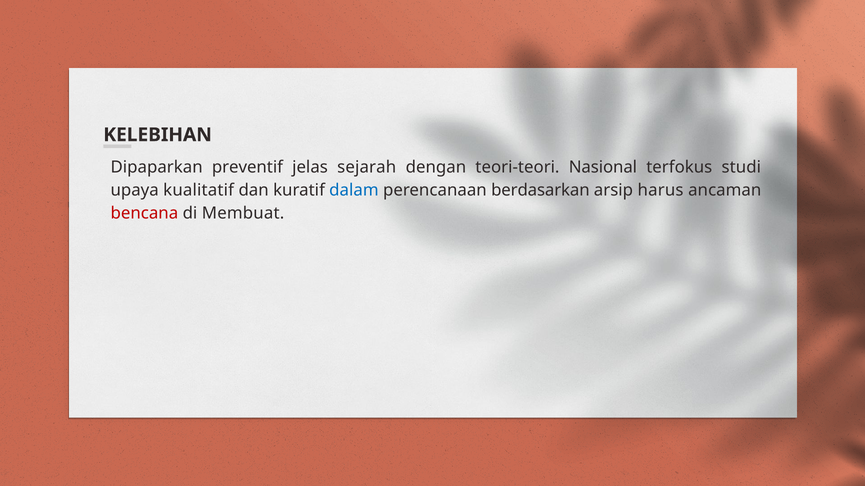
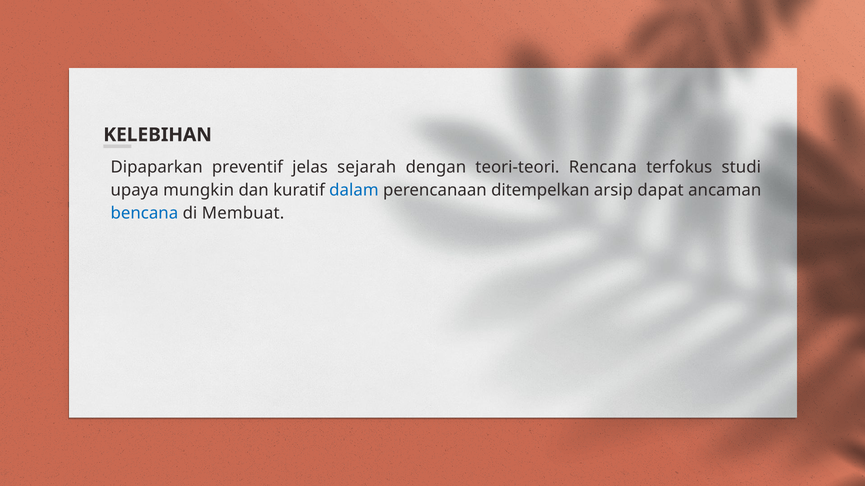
Nasional: Nasional -> Rencana
kualitatif: kualitatif -> mungkin
berdasarkan: berdasarkan -> ditempelkan
harus: harus -> dapat
bencana colour: red -> blue
